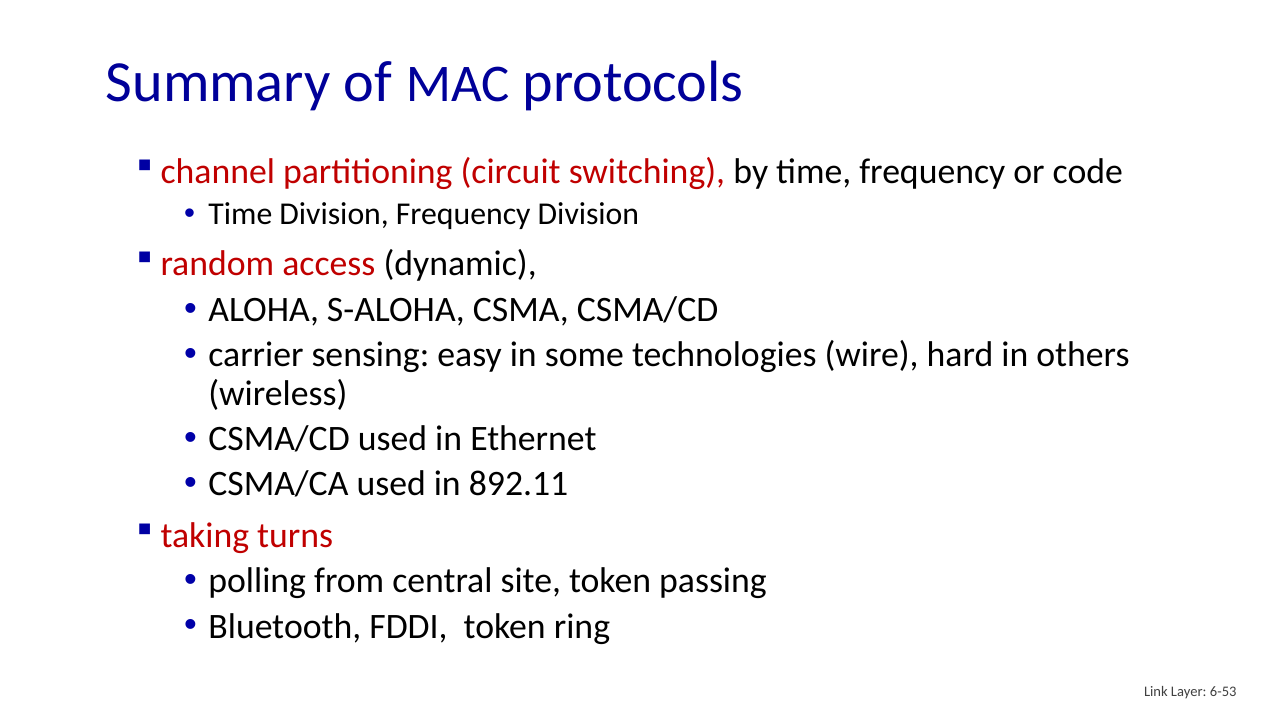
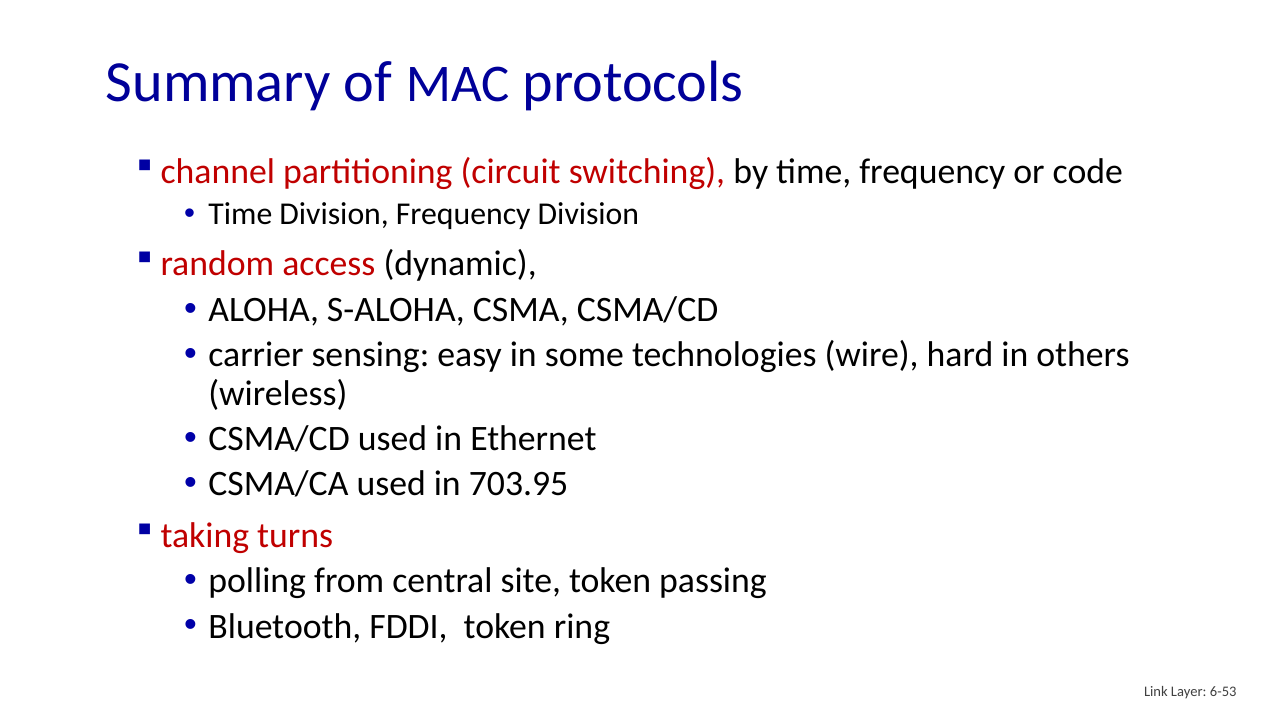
892.11: 892.11 -> 703.95
